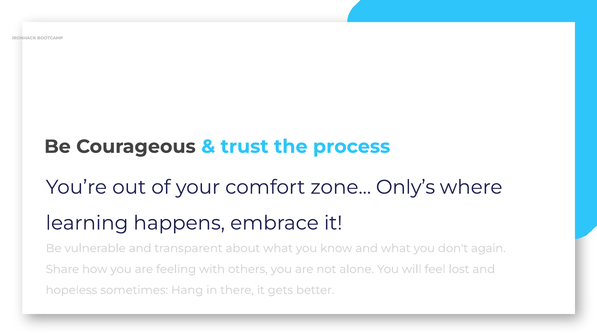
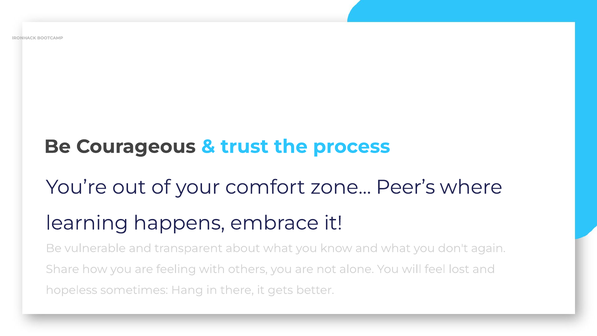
Only’s: Only’s -> Peer’s
